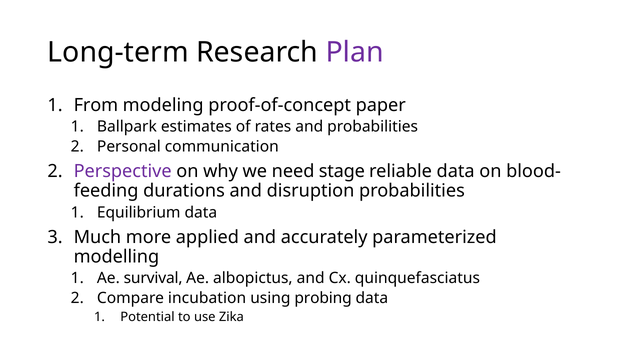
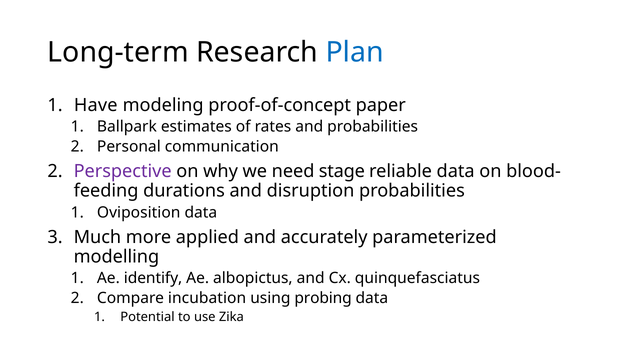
Plan colour: purple -> blue
From: From -> Have
Equilibrium: Equilibrium -> Oviposition
survival: survival -> identify
